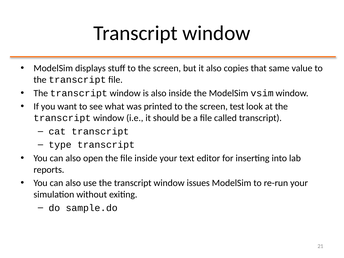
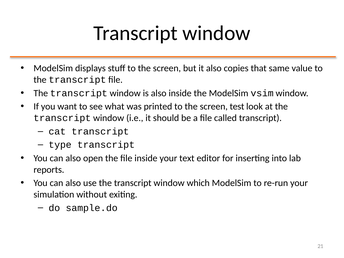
issues: issues -> which
